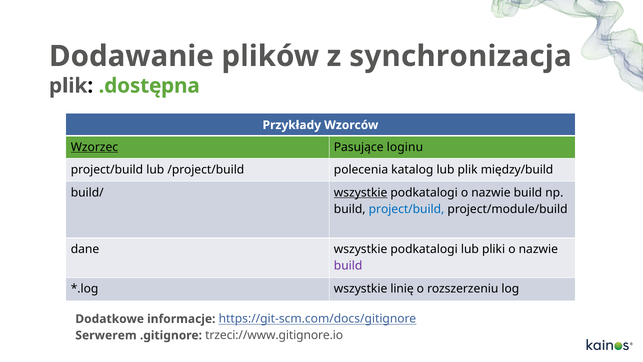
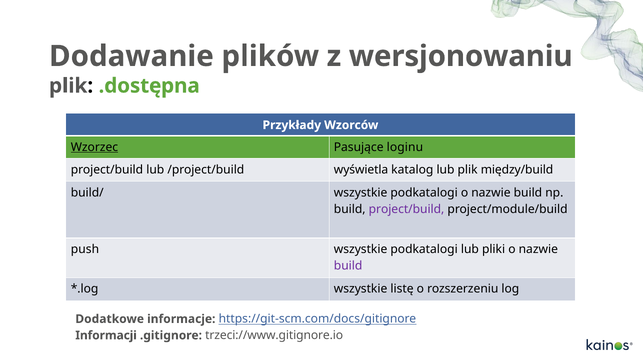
synchronizacja: synchronizacja -> wersjonowaniu
polecenia: polecenia -> wyświetla
wszystkie at (361, 192) underline: present -> none
project/build at (406, 209) colour: blue -> purple
dane: dane -> push
linię: linię -> listę
Serwerem: Serwerem -> Informacji
